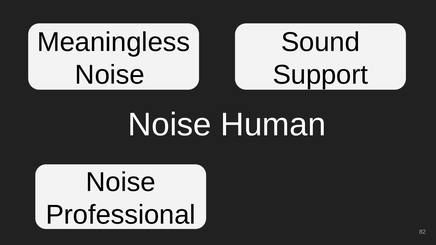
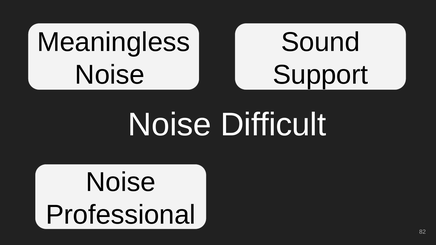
Human: Human -> Difficult
